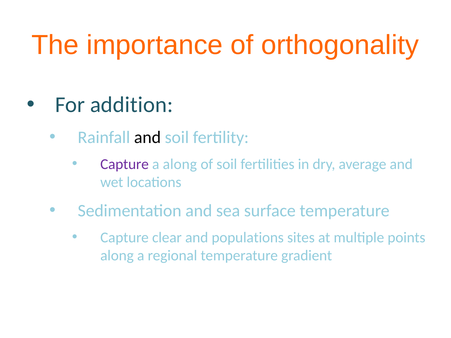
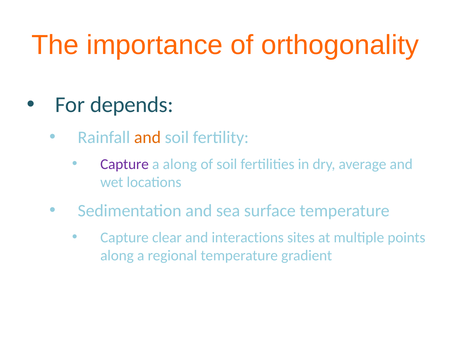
addition: addition -> depends
and at (147, 137) colour: black -> orange
populations: populations -> interactions
